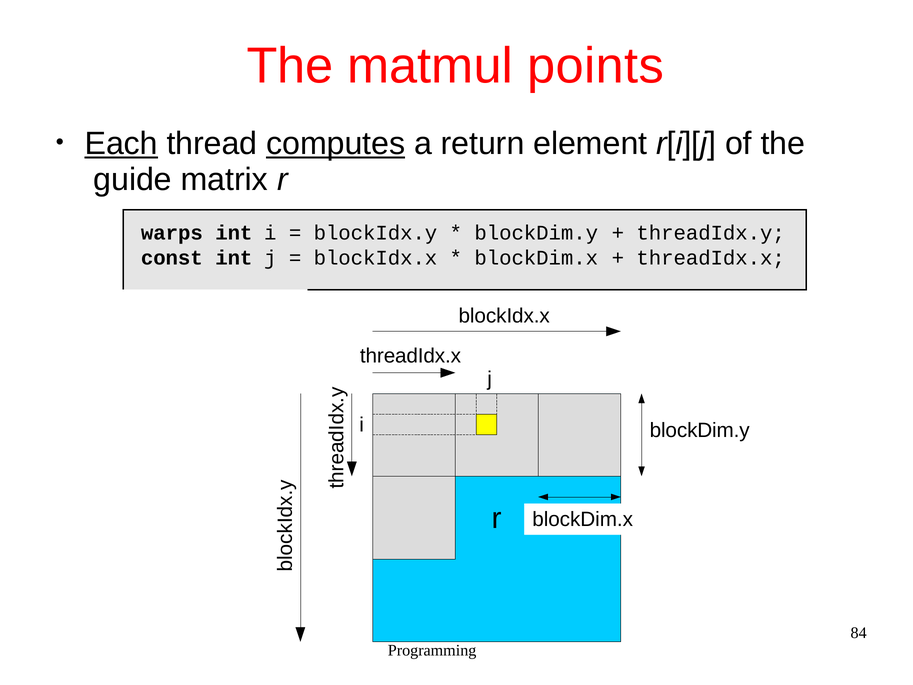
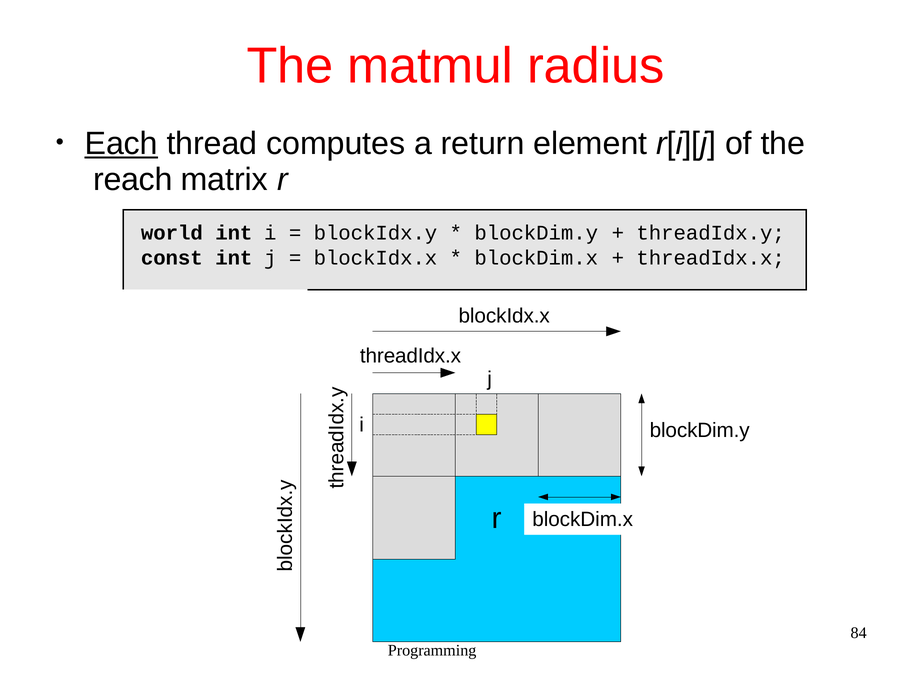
points: points -> radius
computes underline: present -> none
guide: guide -> reach
warps: warps -> world
